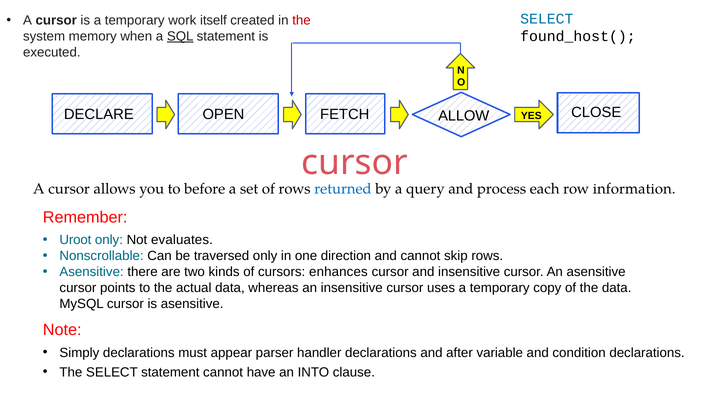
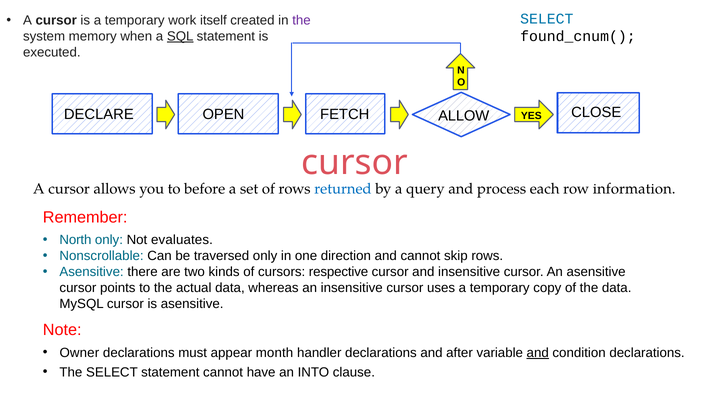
the at (302, 20) colour: red -> purple
found_host(: found_host( -> found_cnum(
Uroot: Uroot -> North
enhances: enhances -> respective
Simply: Simply -> Owner
parser: parser -> month
and at (538, 353) underline: none -> present
